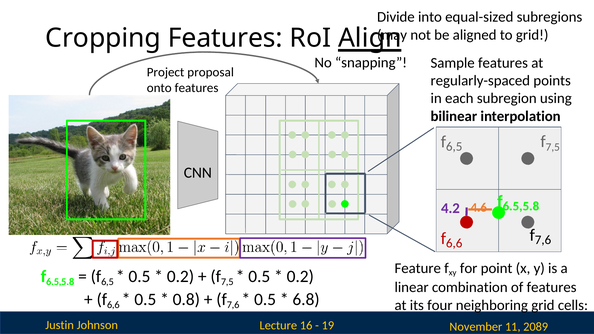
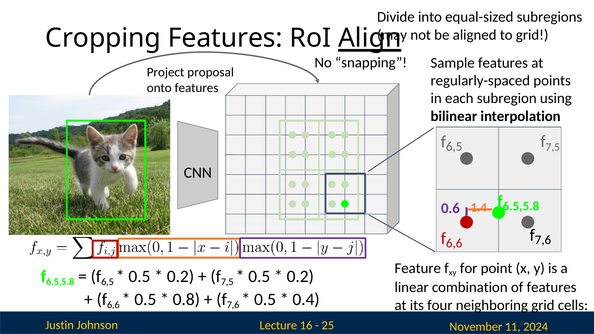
4.2: 4.2 -> 0.6
4.6: 4.6 -> 1.4
6.8: 6.8 -> 0.4
19: 19 -> 25
2089: 2089 -> 2024
